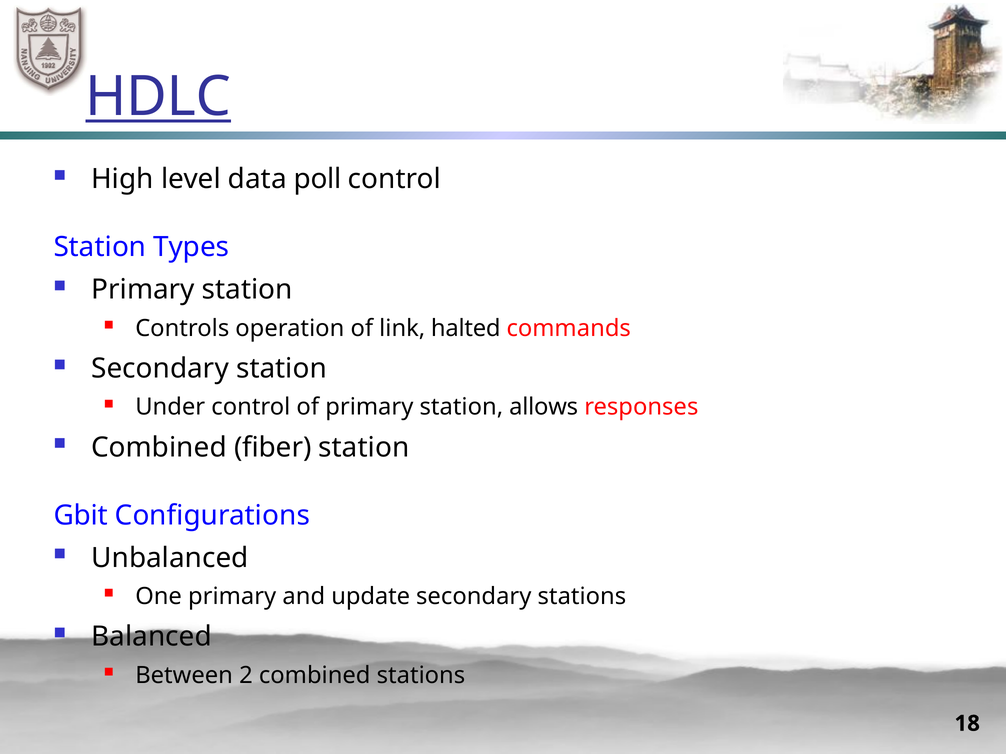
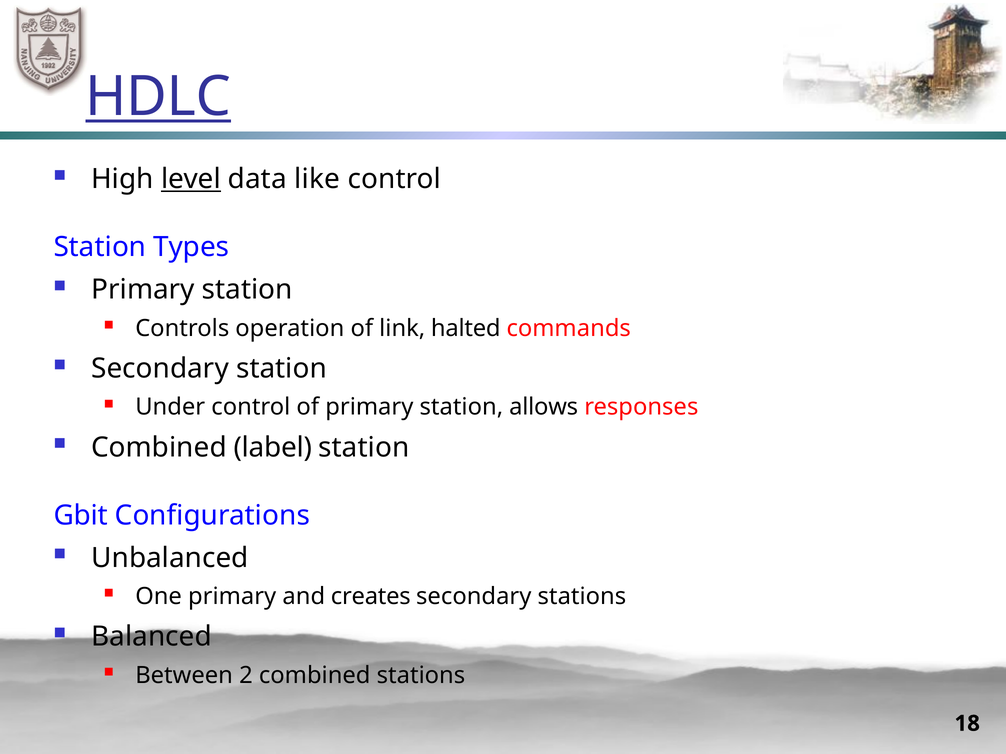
level underline: none -> present
poll: poll -> like
fiber: fiber -> label
update: update -> creates
